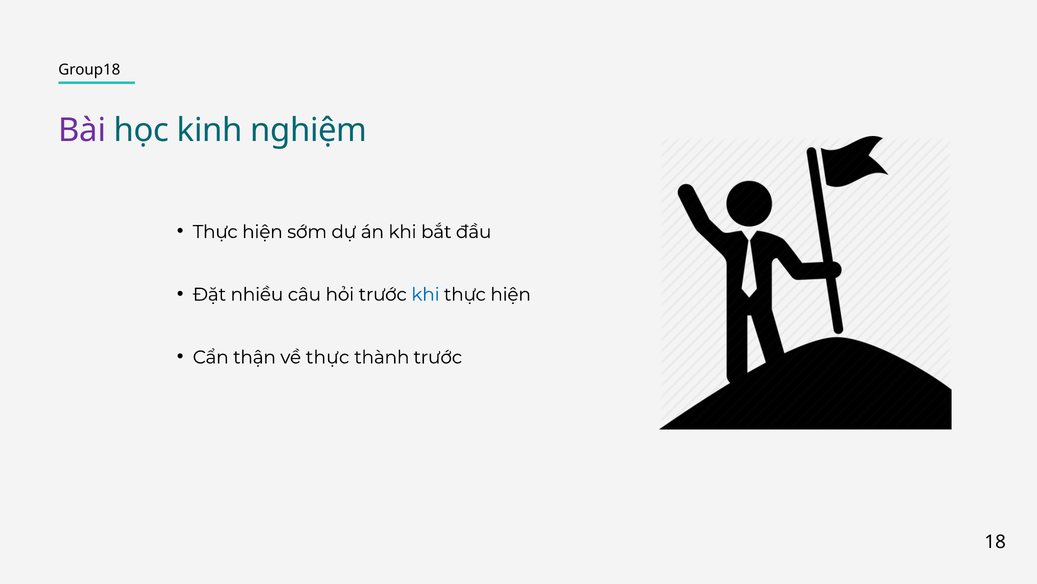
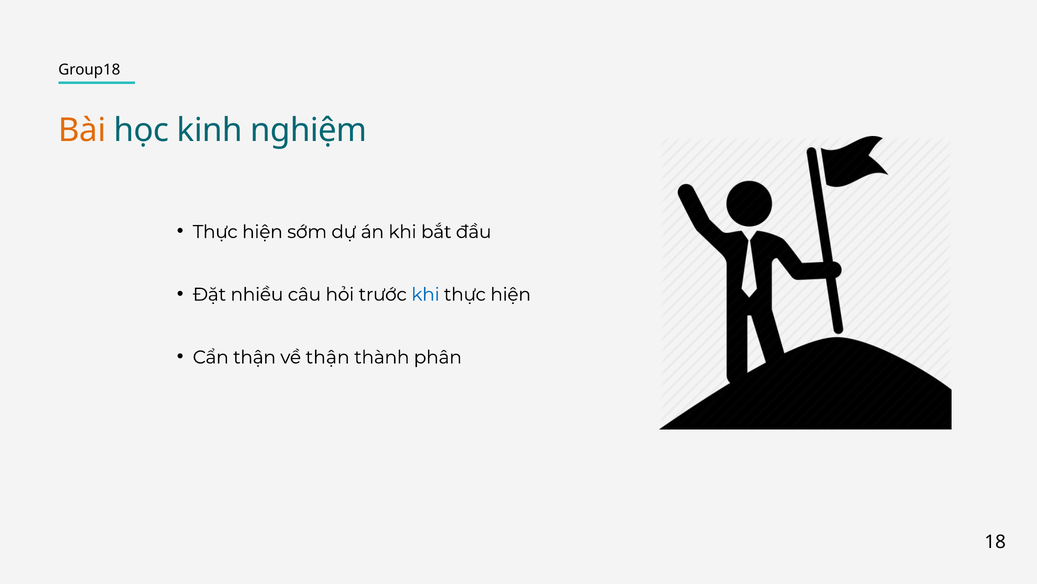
Bài colour: purple -> orange
về thực: thực -> thận
thành trước: trước -> phân
